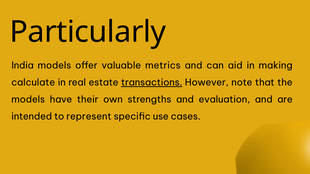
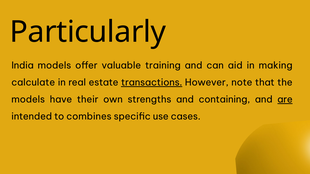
metrics: metrics -> training
evaluation: evaluation -> containing
are underline: none -> present
represent: represent -> combines
